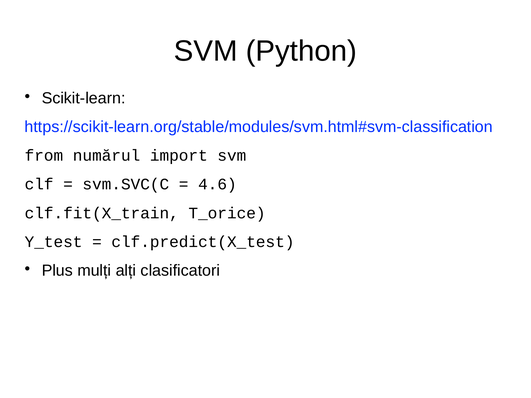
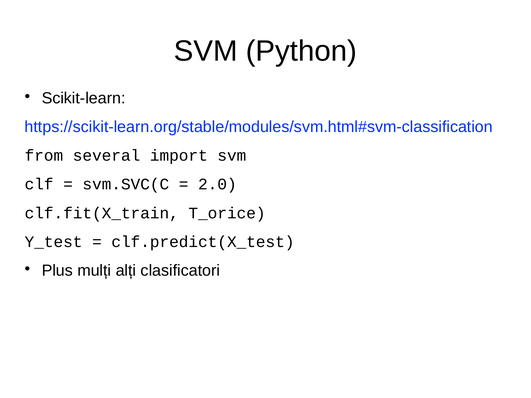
numărul: numărul -> several
4.6: 4.6 -> 2.0
